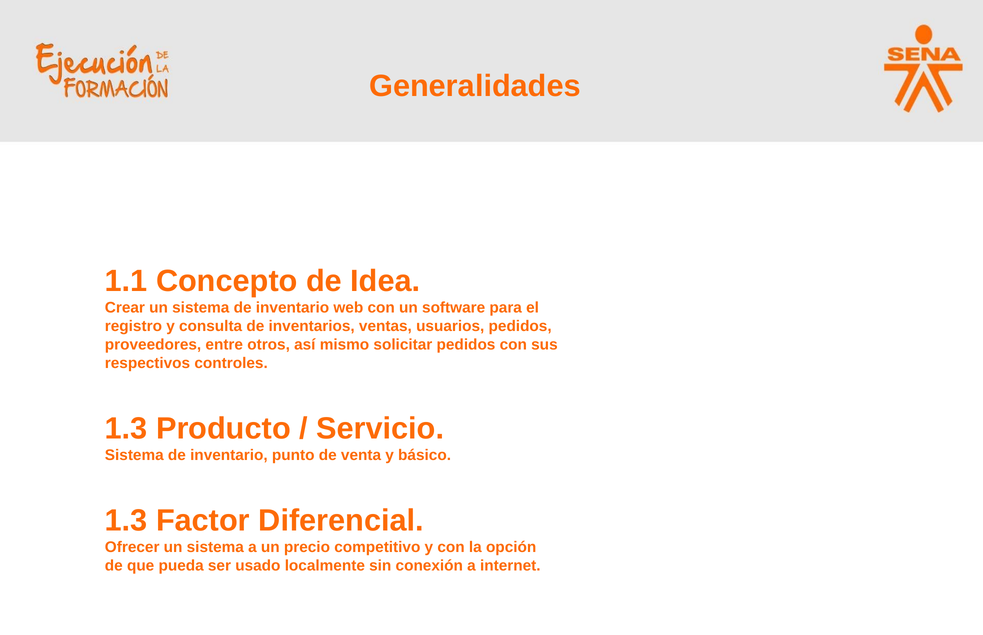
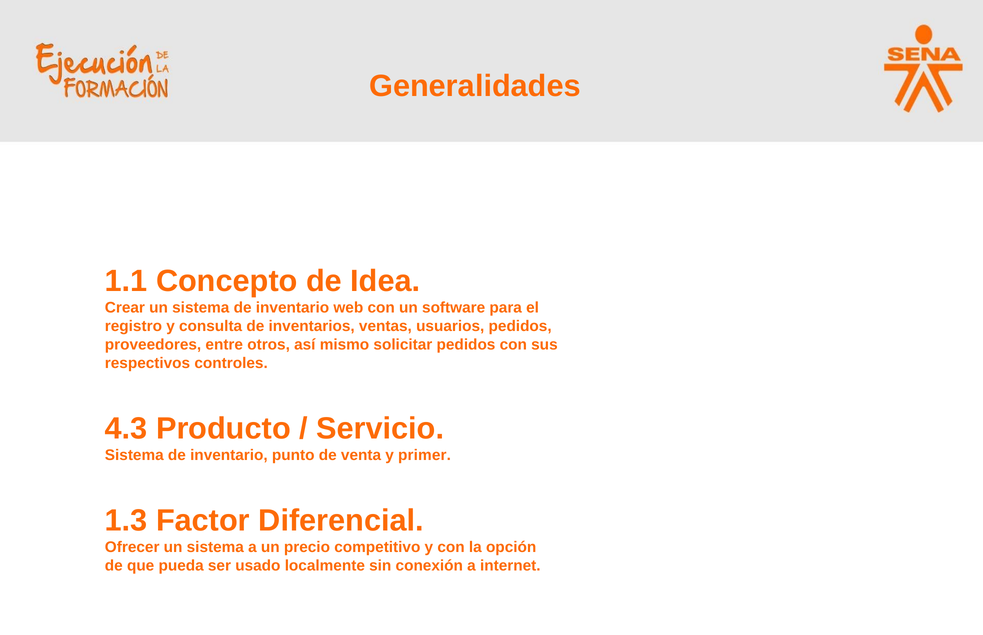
1.3 at (126, 429): 1.3 -> 4.3
básico: básico -> primer
